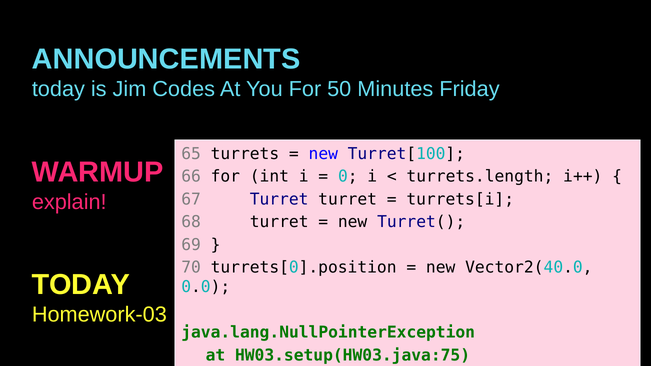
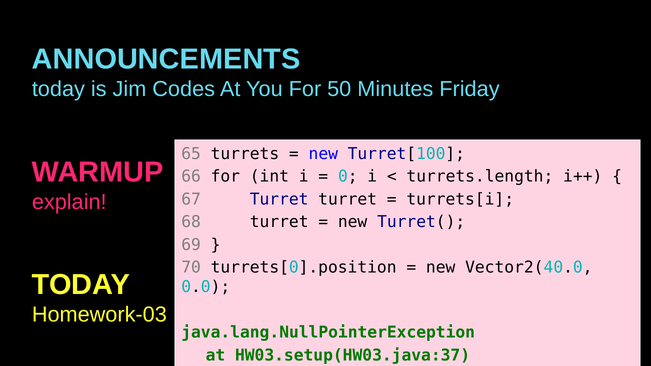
HW03.setup(HW03.java:75: HW03.setup(HW03.java:75 -> HW03.setup(HW03.java:37
